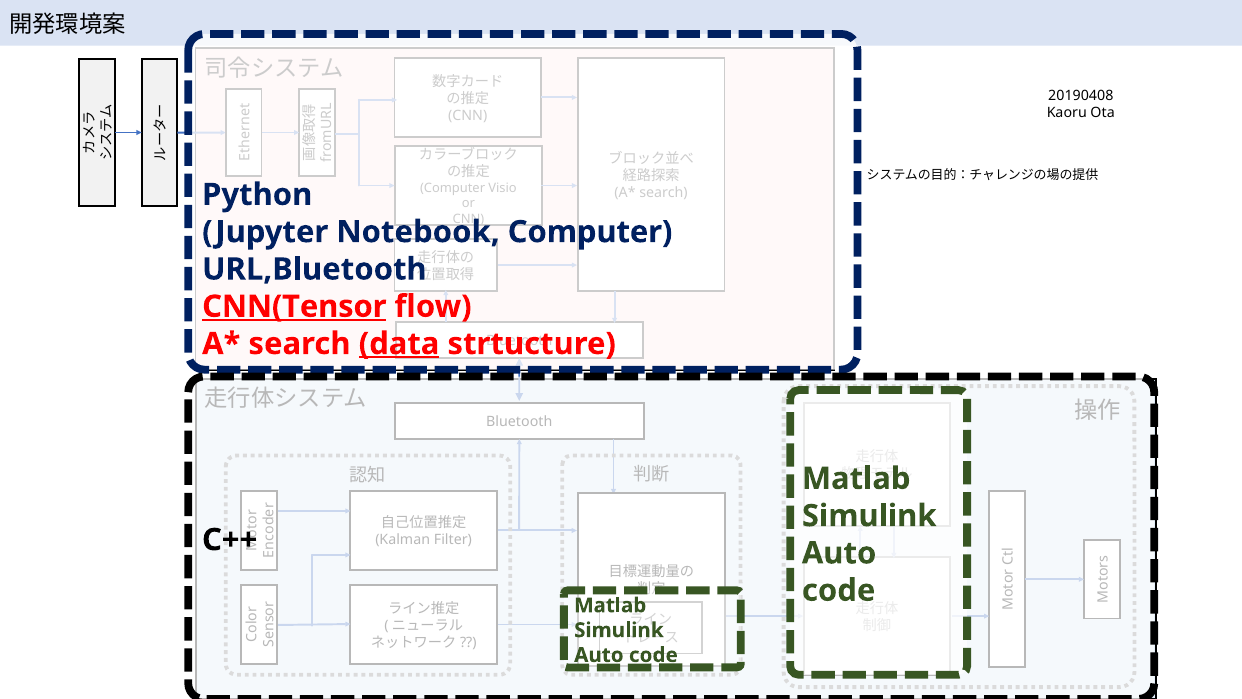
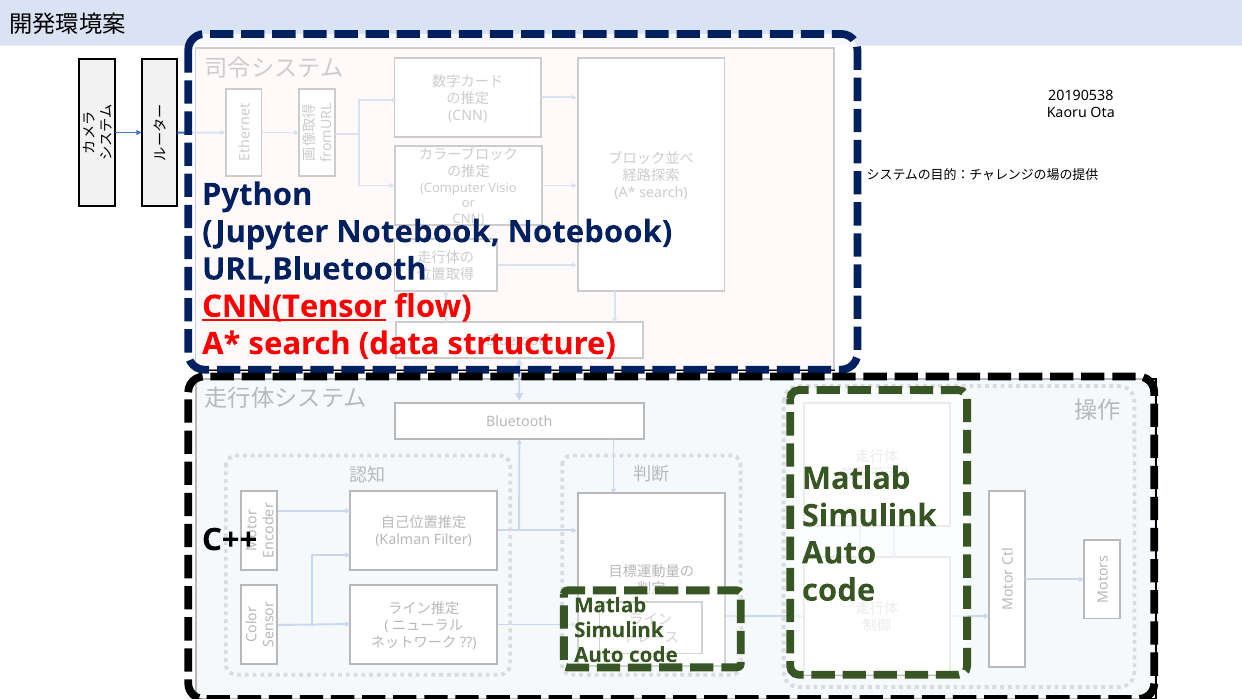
20190408: 20190408 -> 20190538
Computer at (590, 232): Computer -> Notebook
data underline: present -> none
